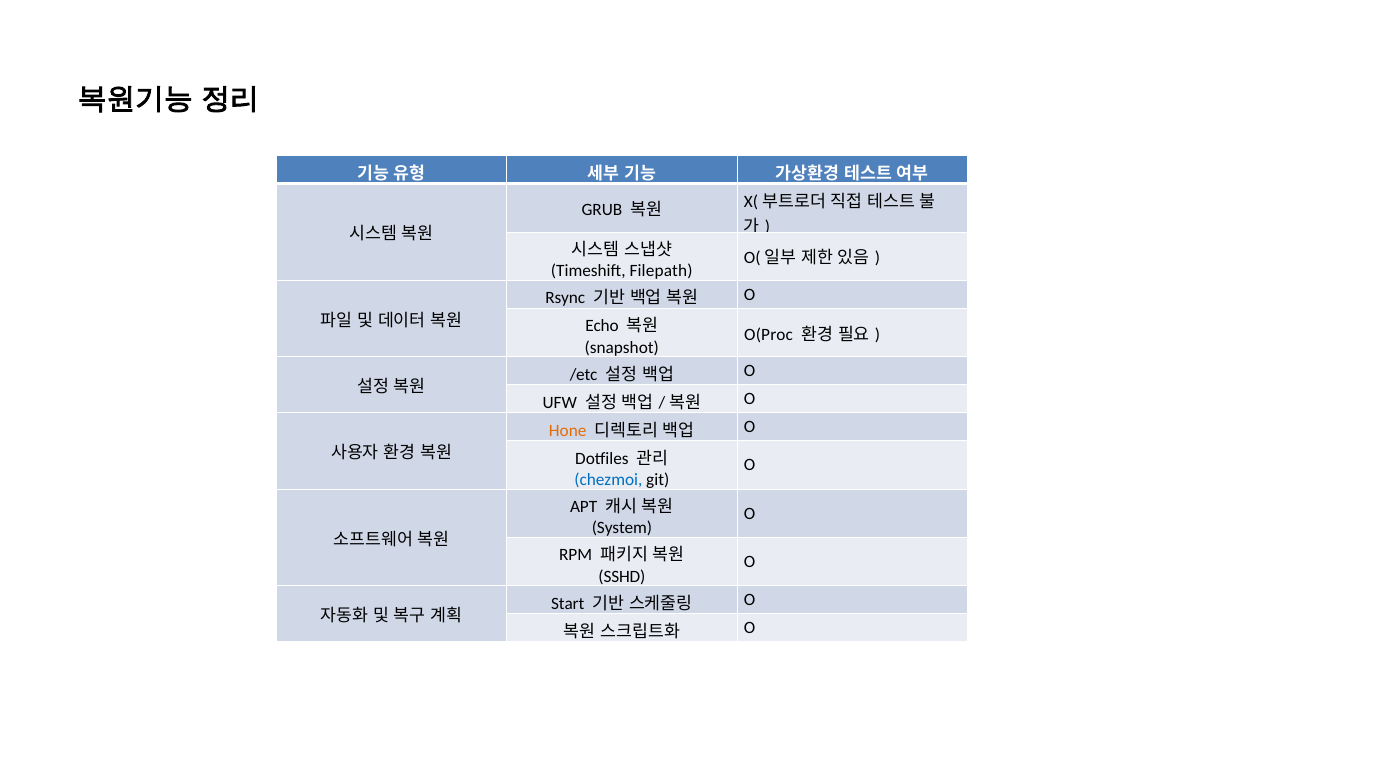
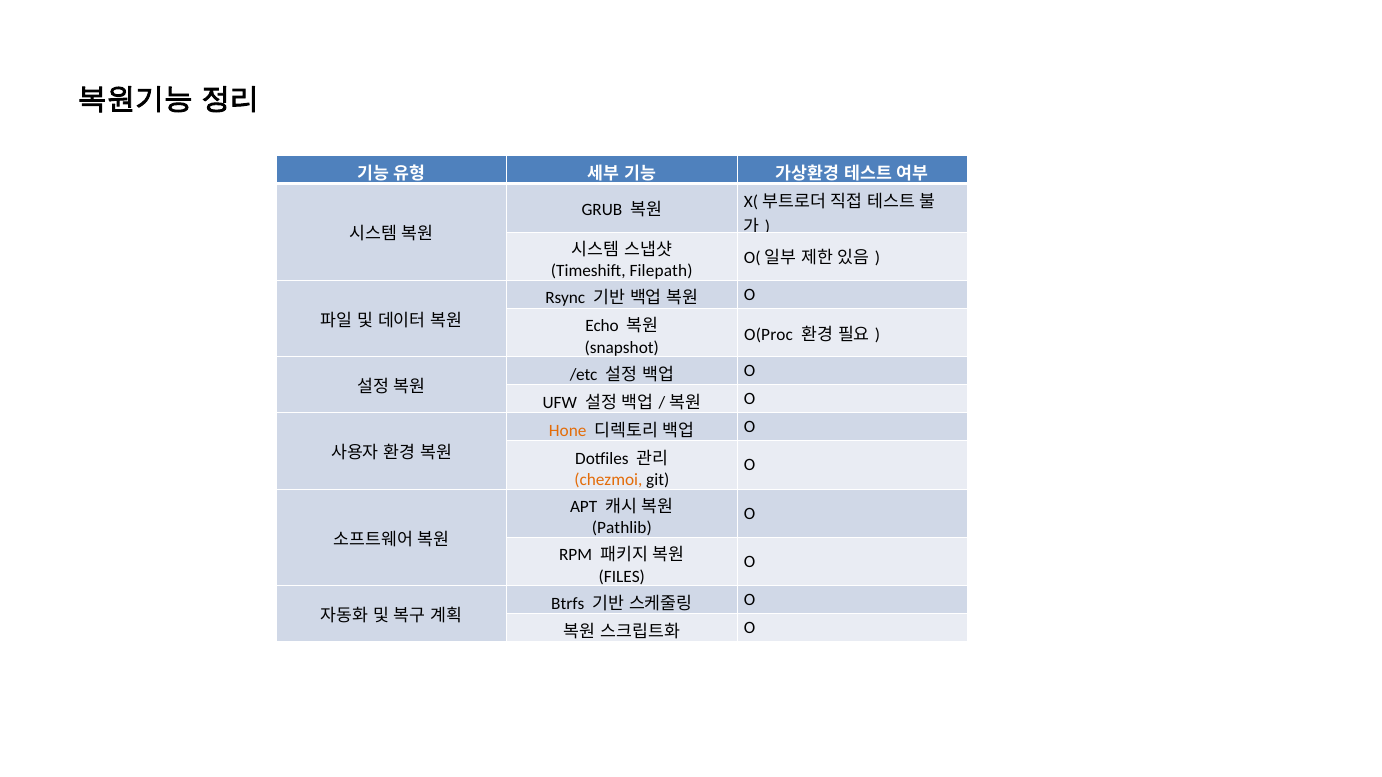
chezmoi colour: blue -> orange
System: System -> Pathlib
SSHD: SSHD -> FILES
Start: Start -> Btrfs
